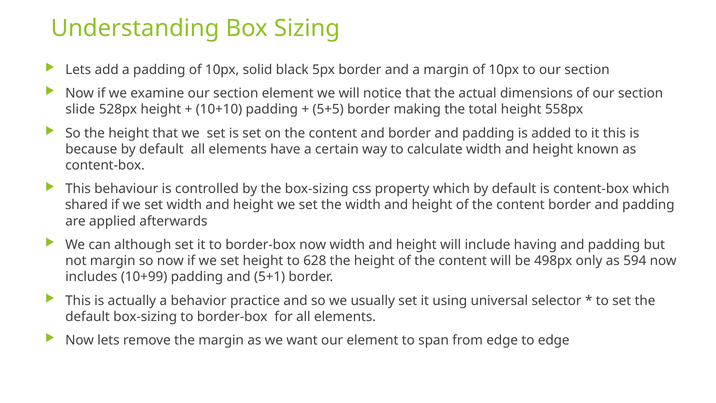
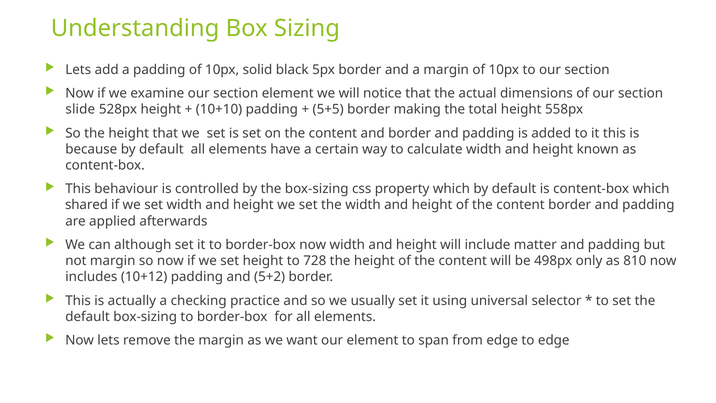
having: having -> matter
628: 628 -> 728
594: 594 -> 810
10+99: 10+99 -> 10+12
5+1: 5+1 -> 5+2
behavior: behavior -> checking
